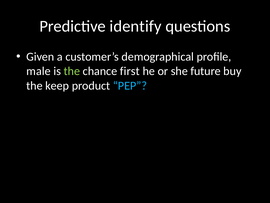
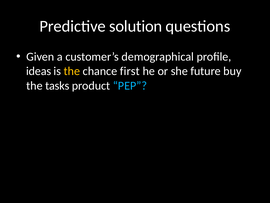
identify: identify -> solution
male: male -> ideas
the at (72, 71) colour: light green -> yellow
keep: keep -> tasks
